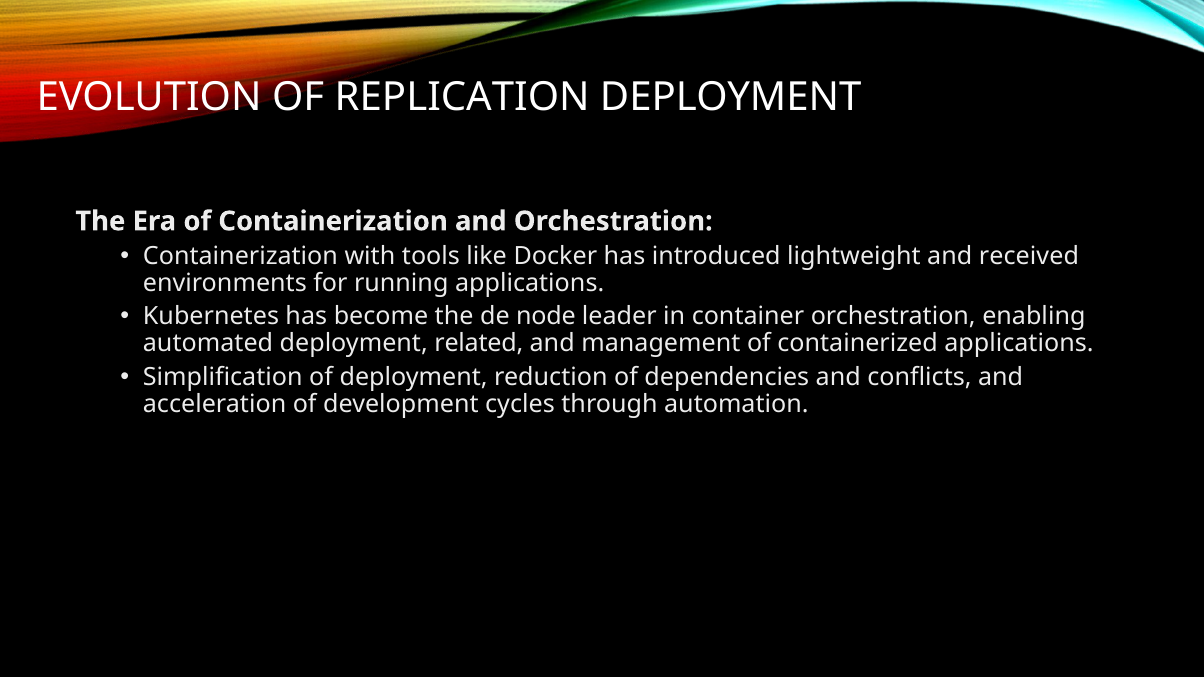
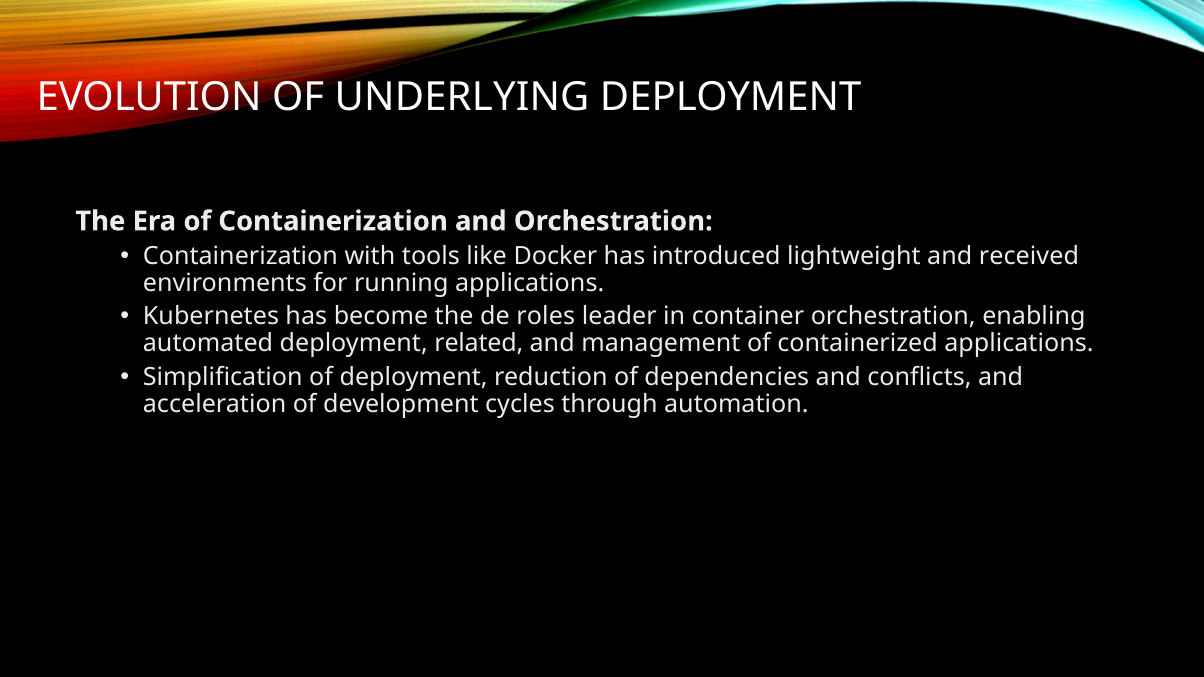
REPLICATION: REPLICATION -> UNDERLYING
node: node -> roles
